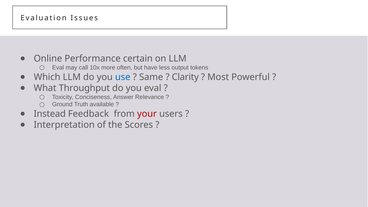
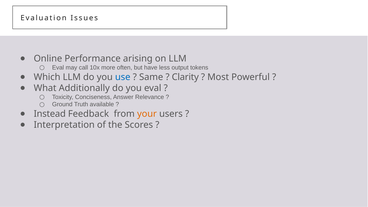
certain: certain -> arising
Throughput: Throughput -> Additionally
your colour: red -> orange
